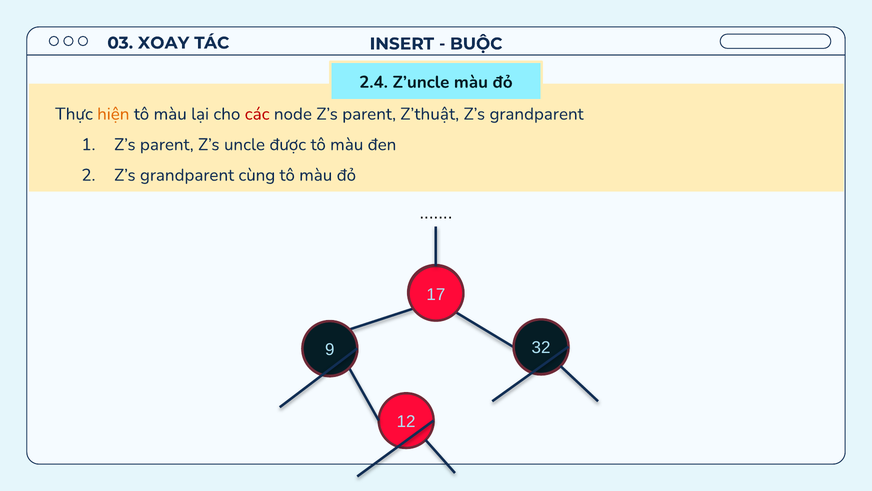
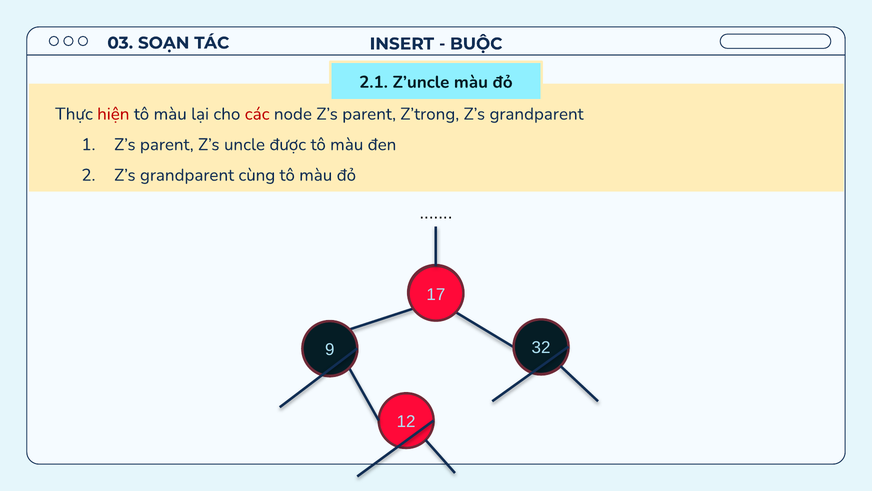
XOAY: XOAY -> SOẠN
2.4: 2.4 -> 2.1
hiện colour: orange -> red
Z’thuật: Z’thuật -> Z’trong
